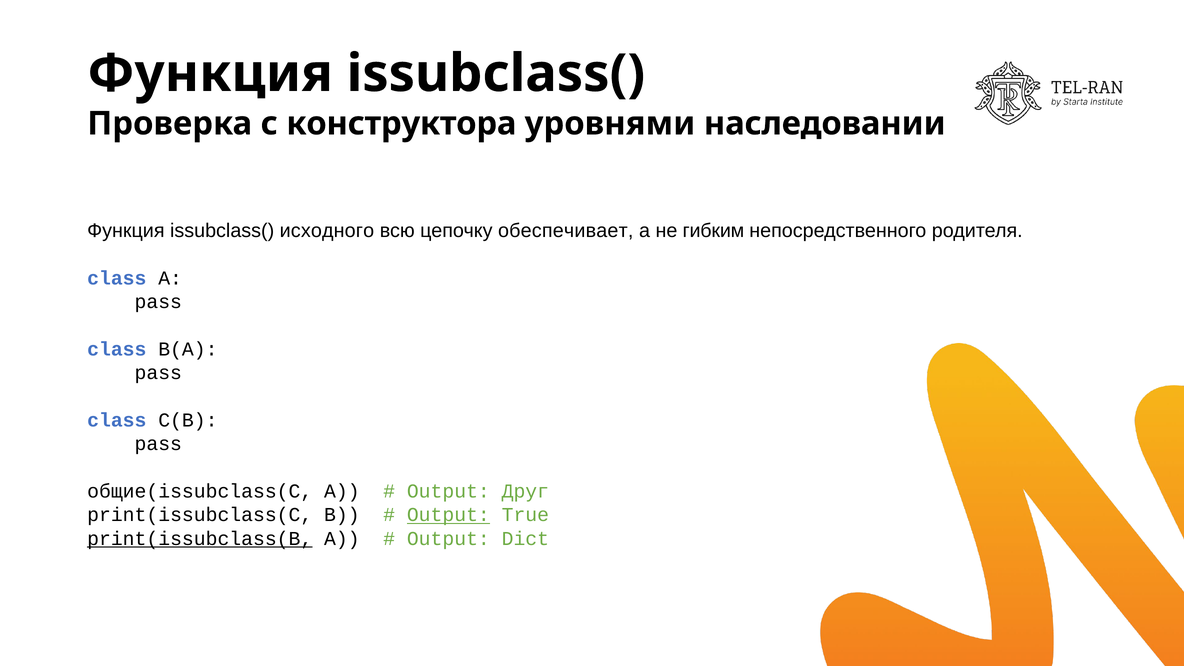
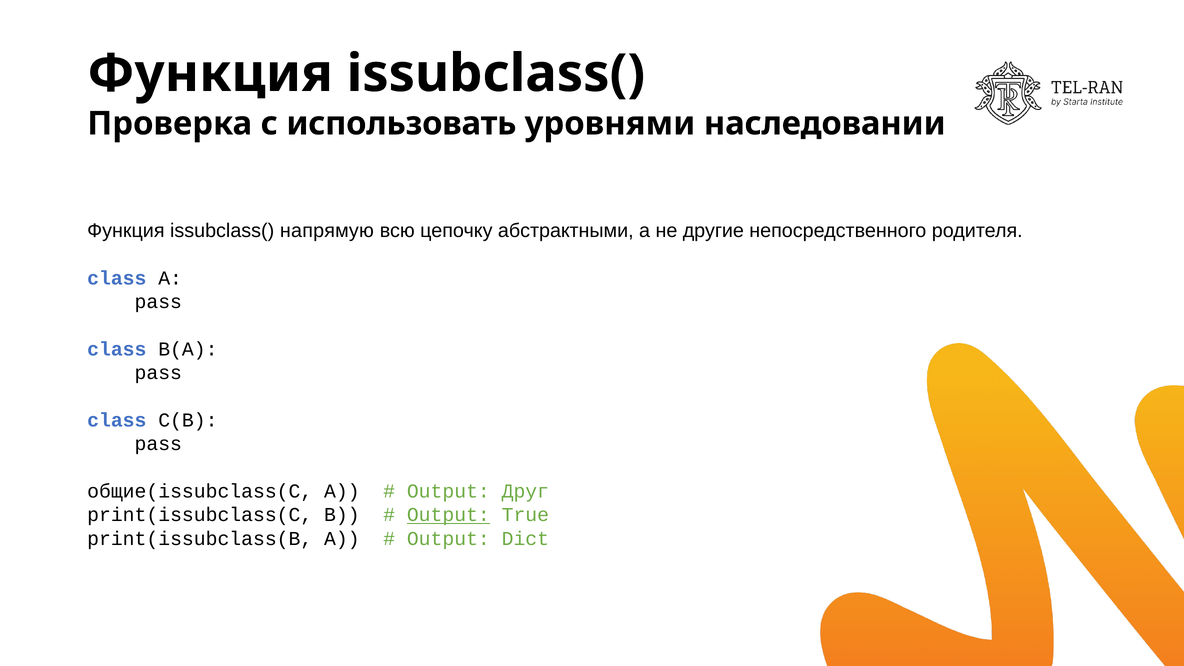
конструктора: конструктора -> использовать
исходного: исходного -> напрямую
обеспечивает: обеспечивает -> абстрактными
гибким: гибким -> другие
print(issubclass(B underline: present -> none
